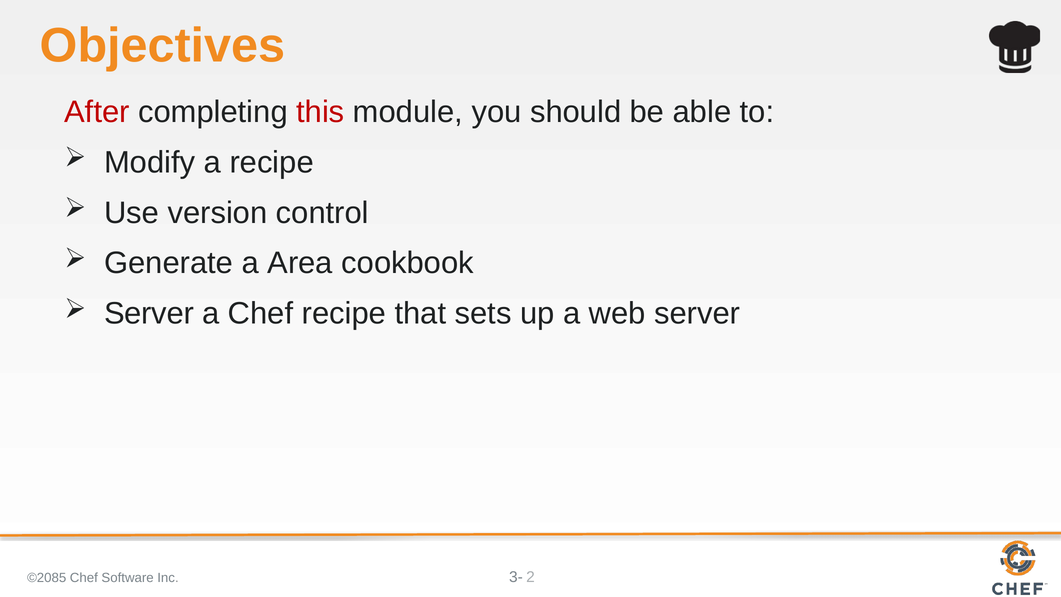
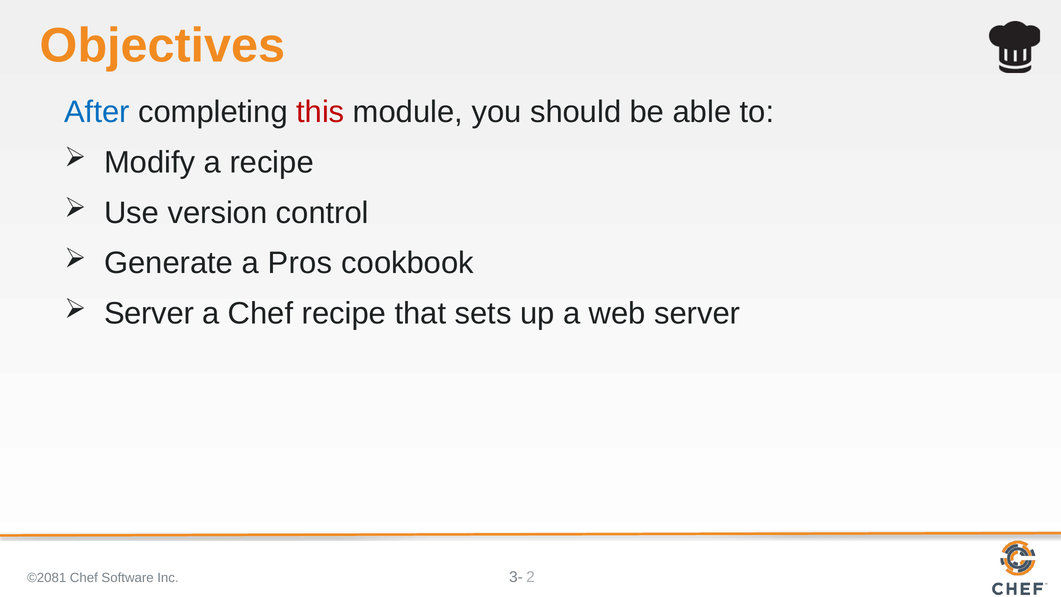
After colour: red -> blue
Area: Area -> Pros
©2085: ©2085 -> ©2081
